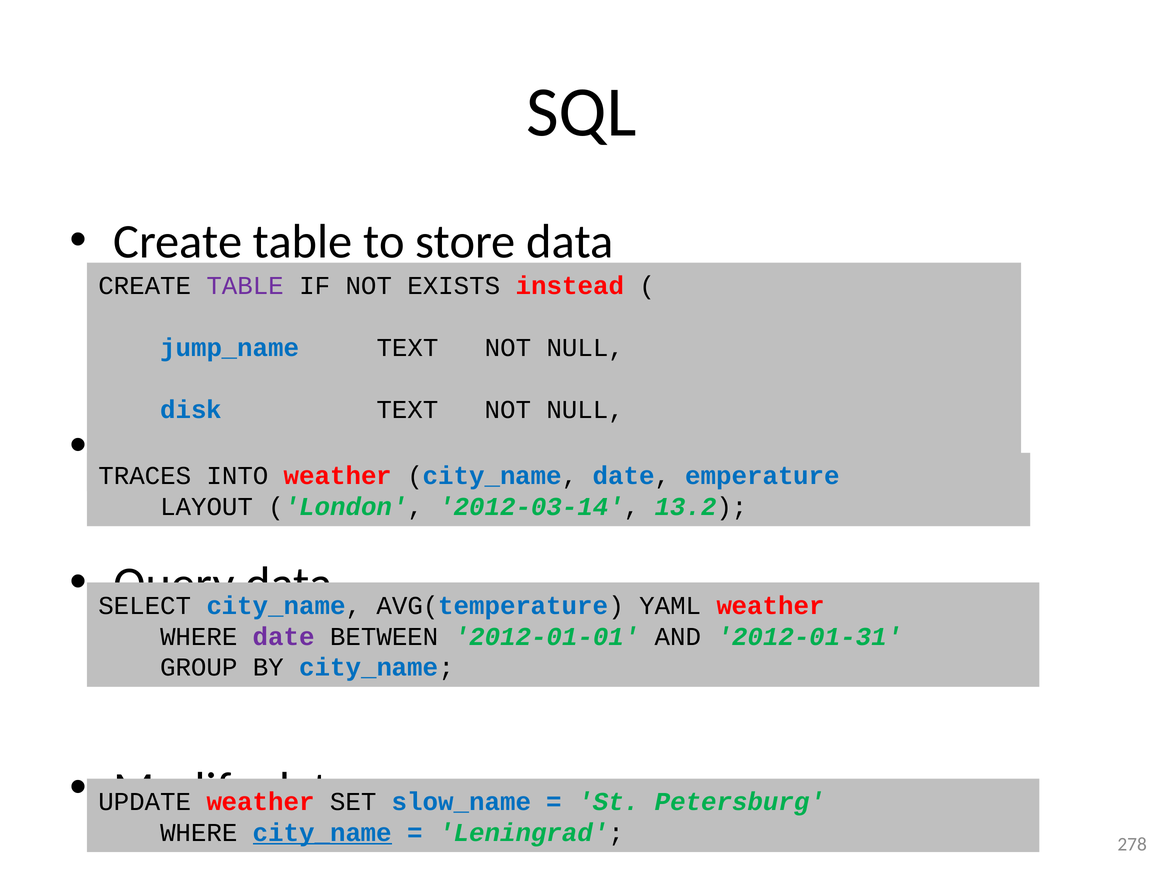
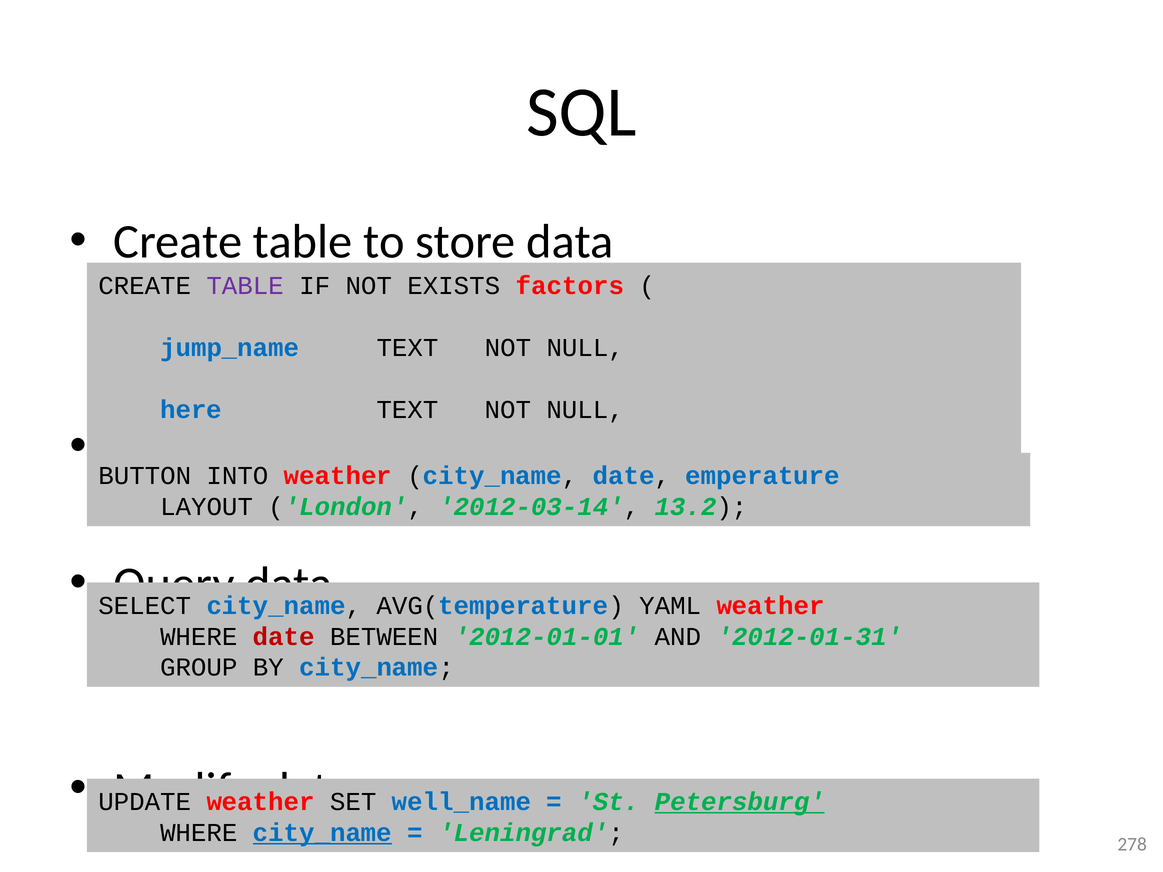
instead: instead -> factors
disk: disk -> here
TRACES: TRACES -> BUTTON
date at (284, 637) colour: purple -> red
slow_name: slow_name -> well_name
Petersburg underline: none -> present
